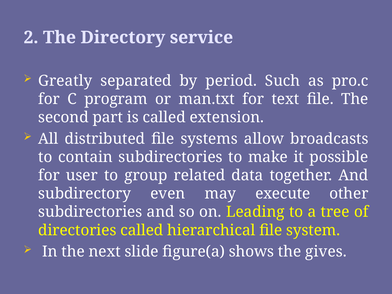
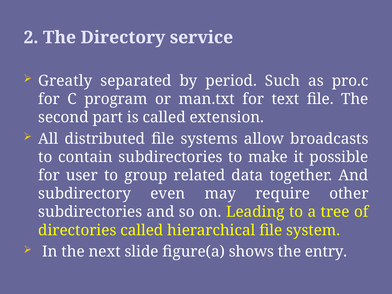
execute: execute -> require
gives: gives -> entry
